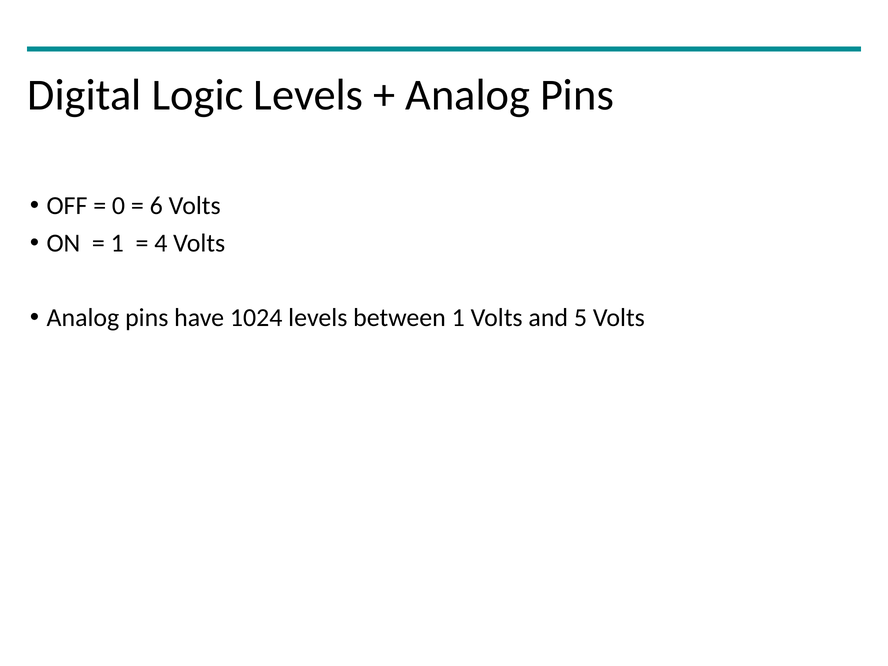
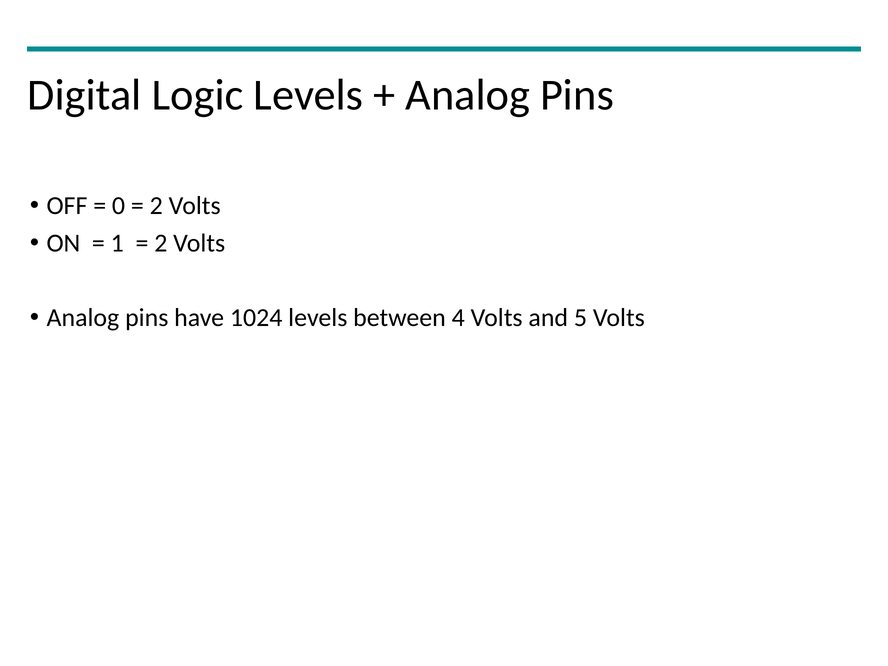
6 at (156, 206): 6 -> 2
4 at (161, 243): 4 -> 2
between 1: 1 -> 4
